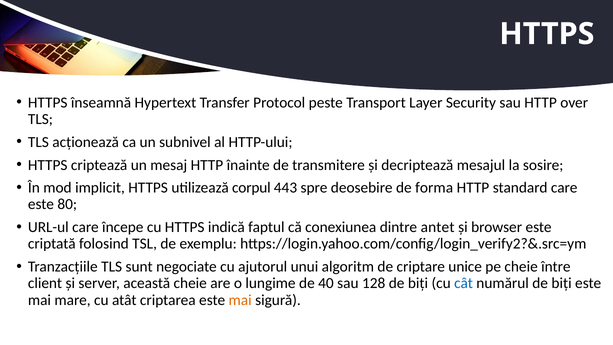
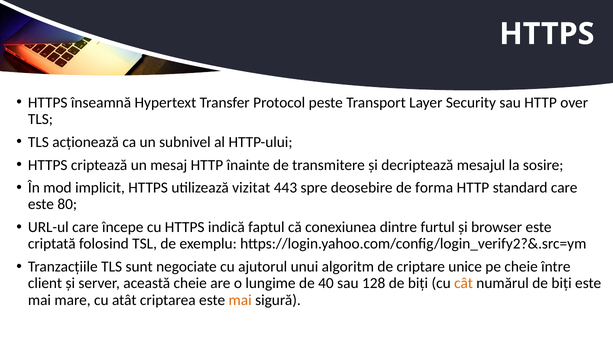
corpul: corpul -> vizitat
antet: antet -> furtul
cât colour: blue -> orange
